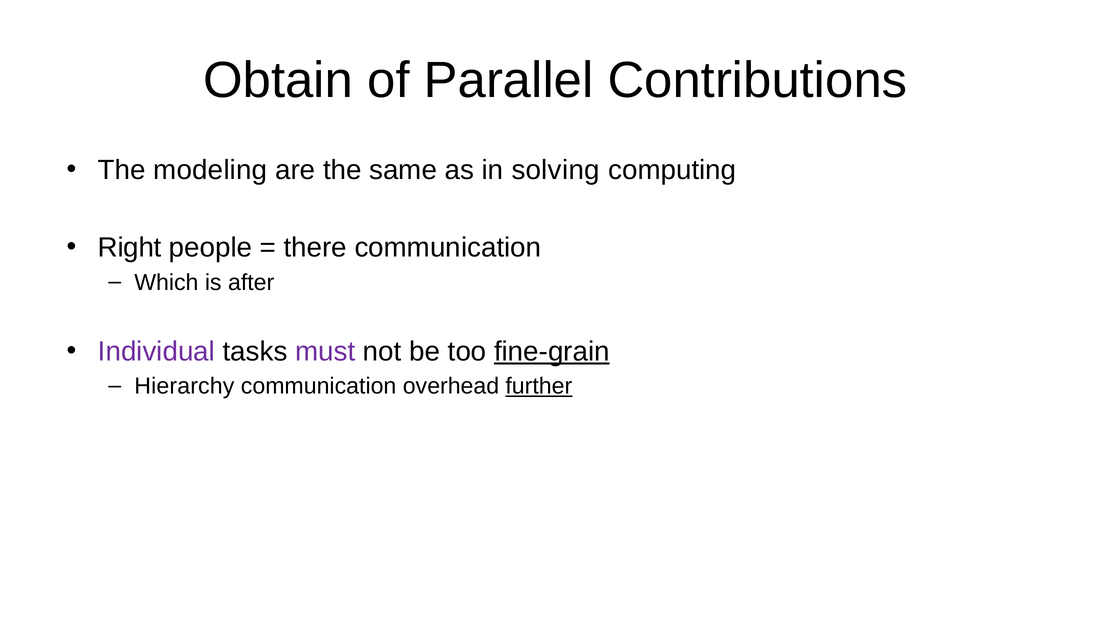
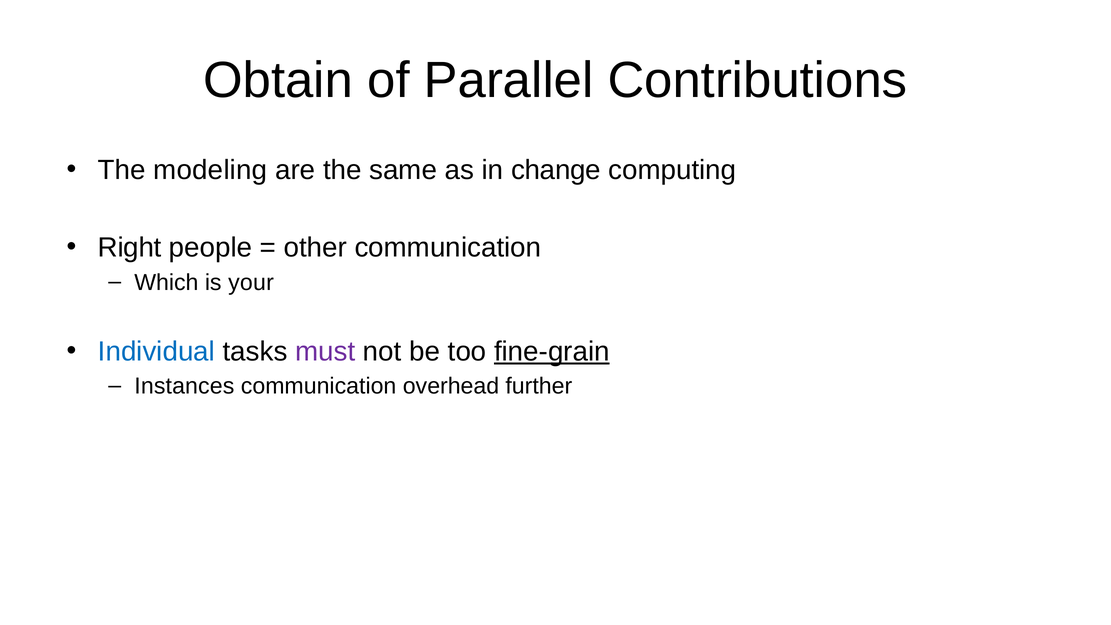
solving: solving -> change
there: there -> other
after: after -> your
Individual colour: purple -> blue
Hierarchy: Hierarchy -> Instances
further underline: present -> none
